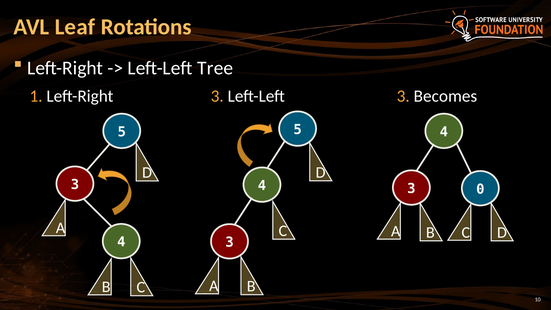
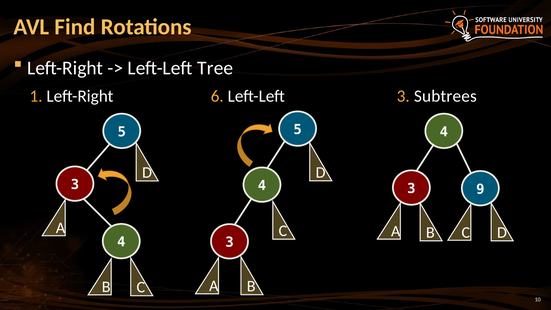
Leaf: Leaf -> Find
Left-Right 3: 3 -> 6
Becomes: Becomes -> Subtrees
0: 0 -> 9
